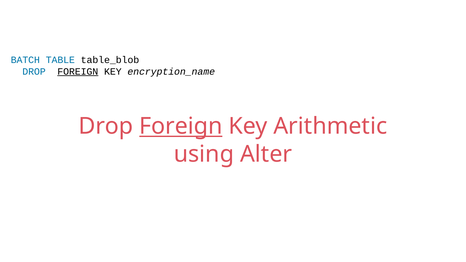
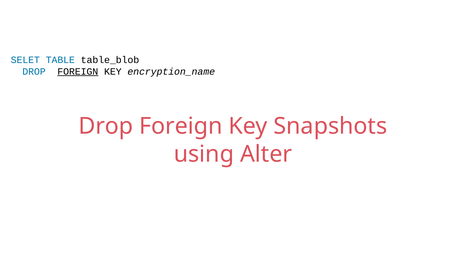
BATCH: BATCH -> SELET
Foreign at (181, 126) underline: present -> none
Arithmetic: Arithmetic -> Snapshots
